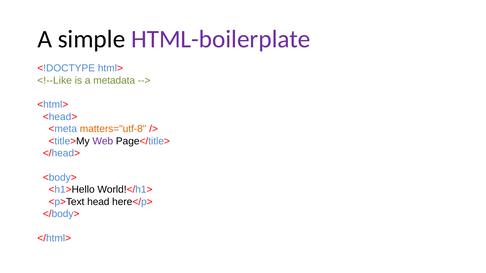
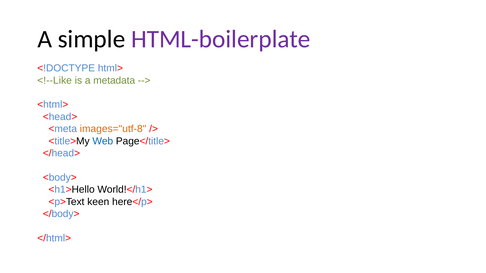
matters="utf-8: matters="utf-8 -> images="utf-8
Web colour: purple -> blue
head: head -> keen
